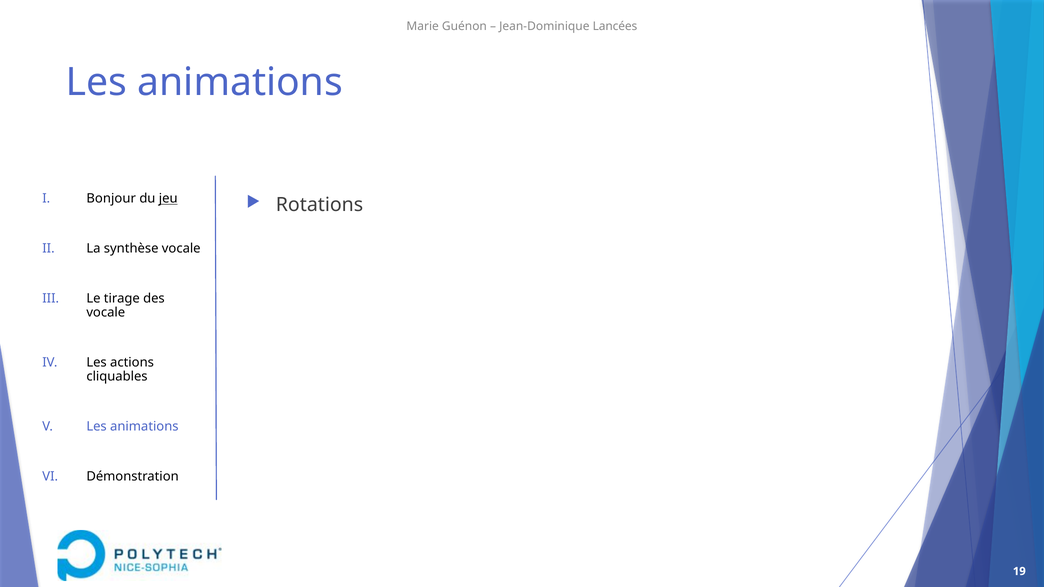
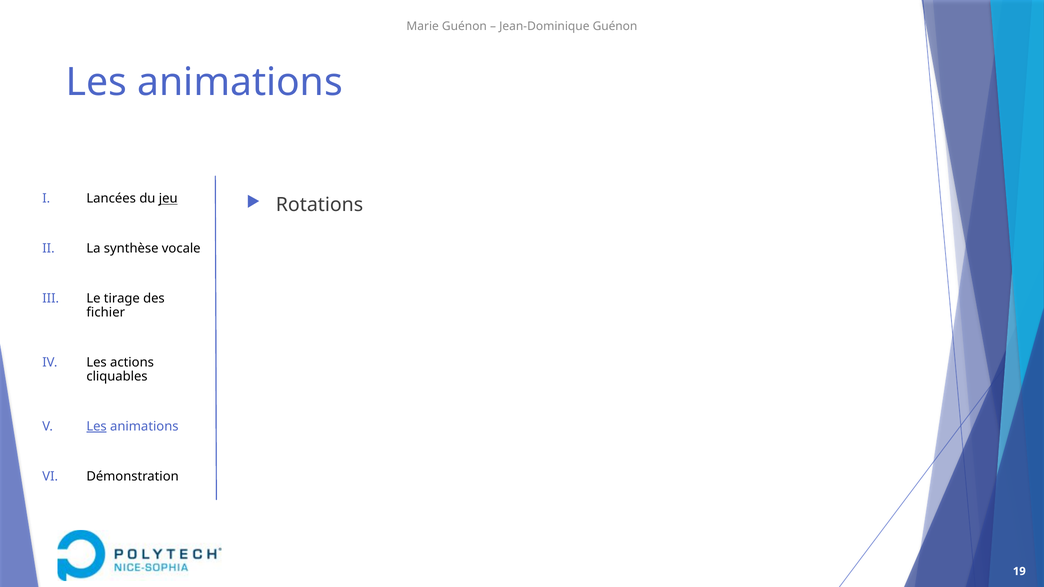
Jean-Dominique Lancées: Lancées -> Guénon
Bonjour: Bonjour -> Lancées
vocale at (106, 313): vocale -> fichier
Les at (97, 427) underline: none -> present
